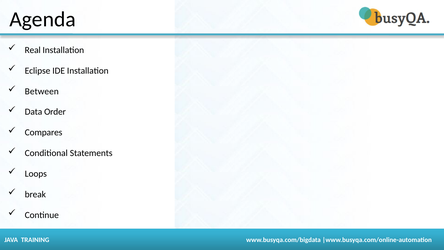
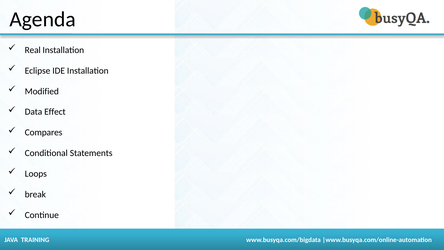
Between: Between -> Modified
Order: Order -> Effect
